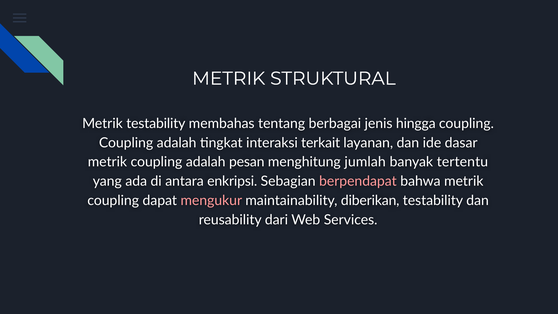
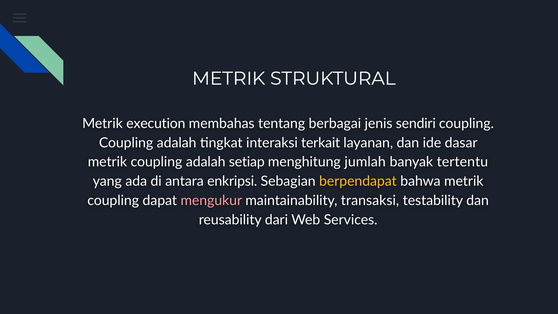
Metrik testability: testability -> execution
hingga: hingga -> sendiri
pesan: pesan -> setiap
berpendapat colour: pink -> yellow
diberikan: diberikan -> transaksi
